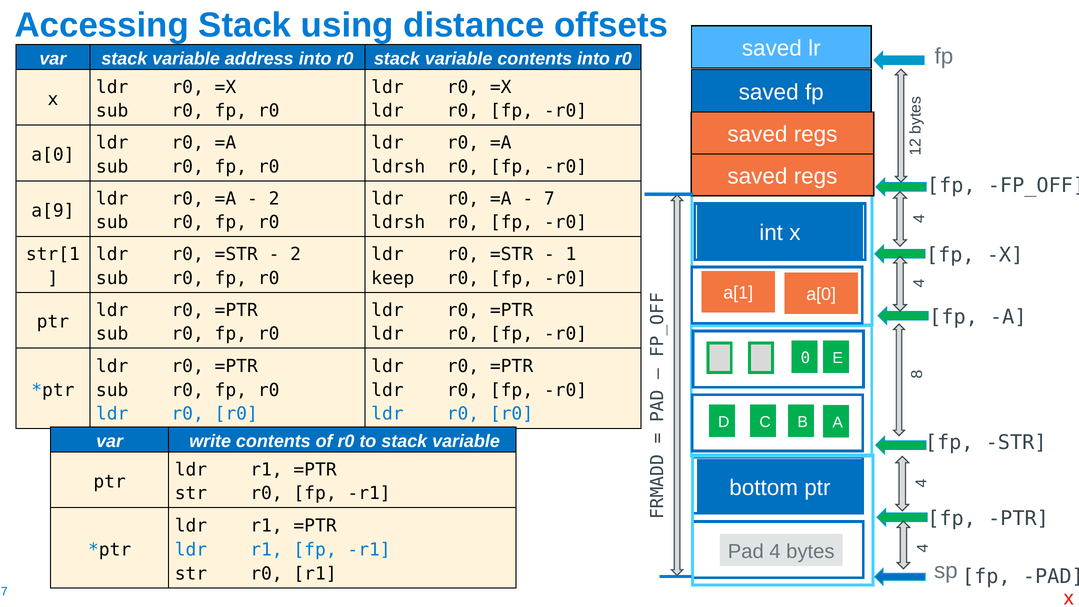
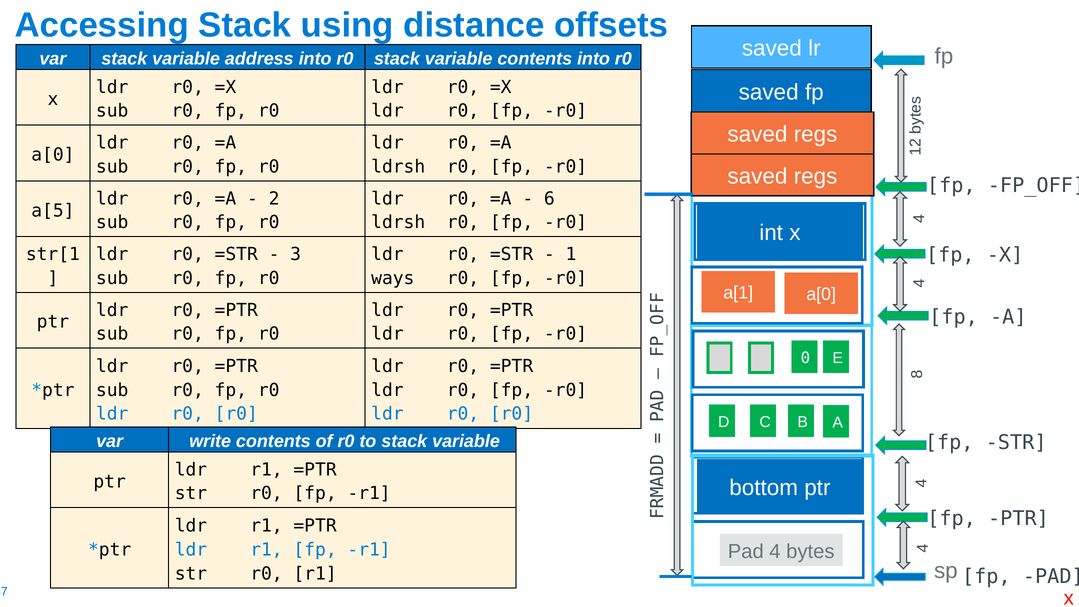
7: 7 -> 6
a[9: a[9 -> a[5
2 at (296, 254): 2 -> 3
keep: keep -> ways
